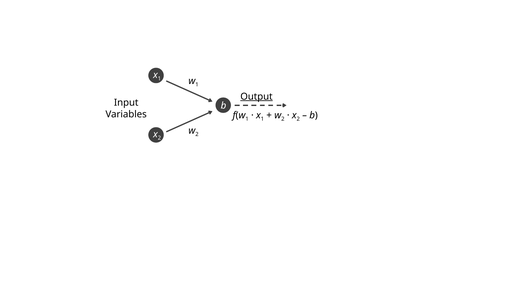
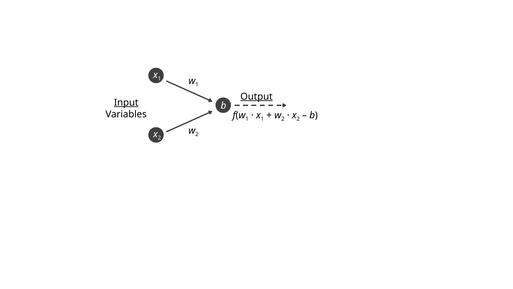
Input underline: none -> present
